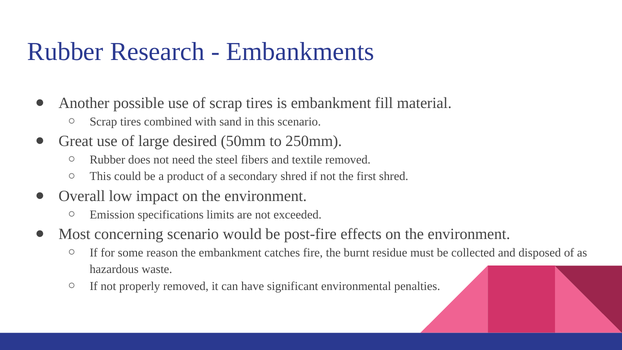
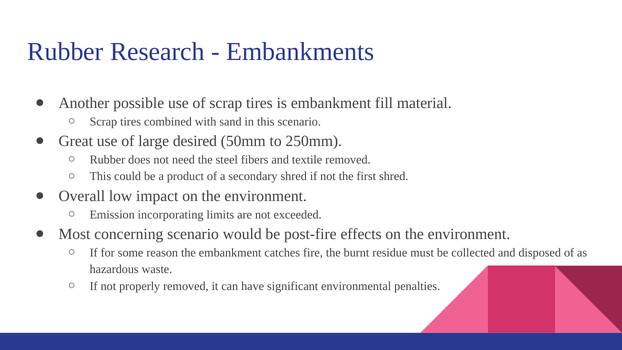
specifications: specifications -> incorporating
